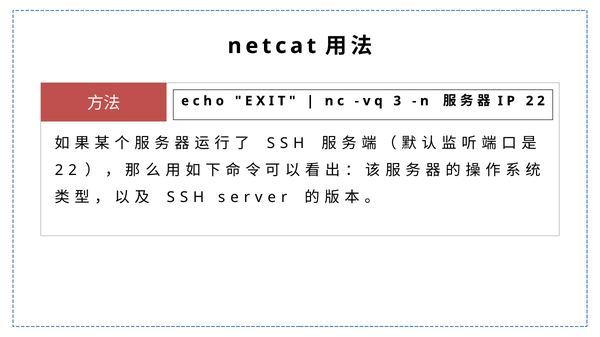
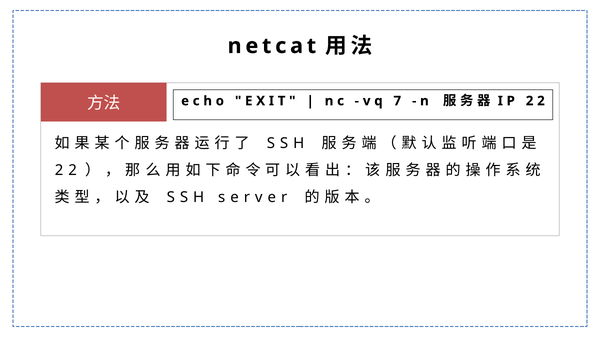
3: 3 -> 7
